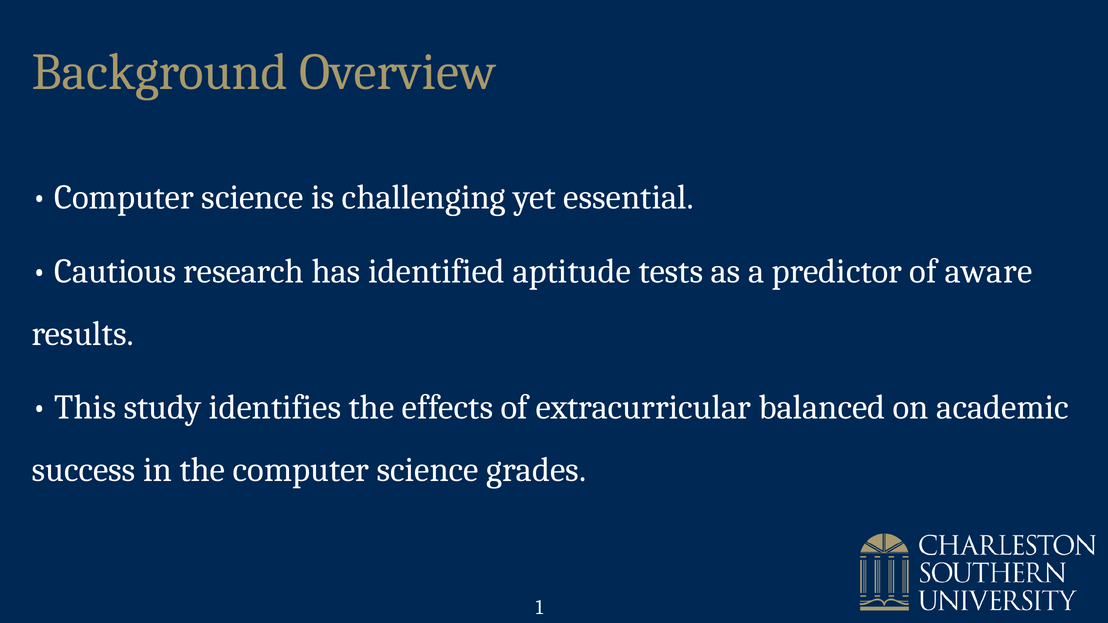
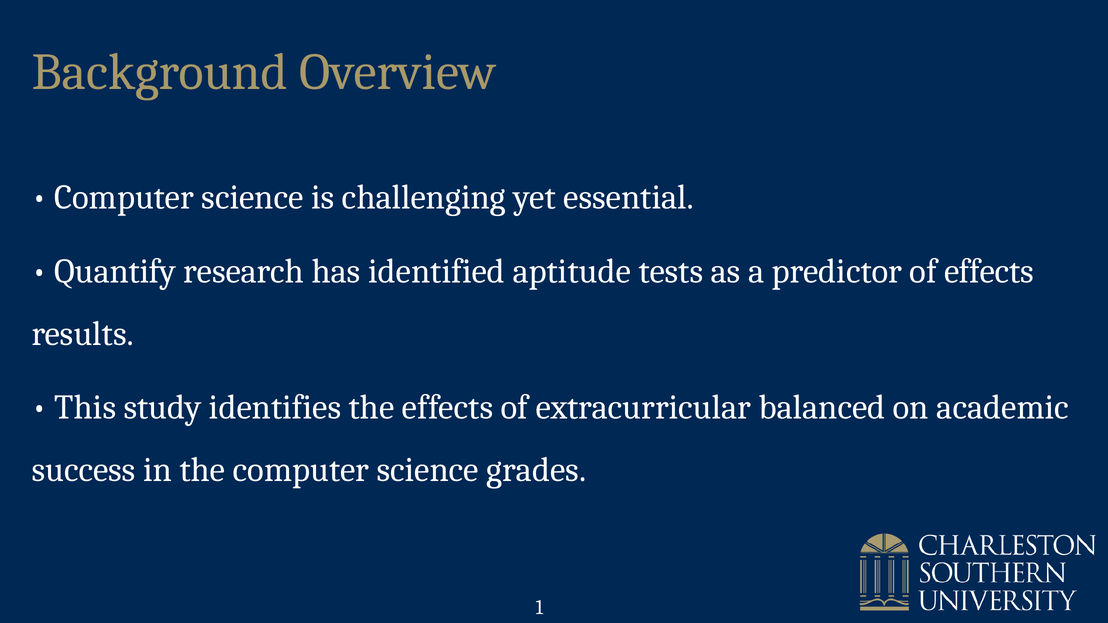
Cautious: Cautious -> Quantify
of aware: aware -> effects
